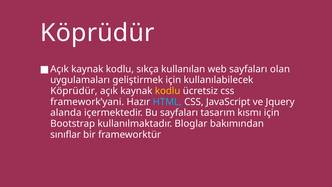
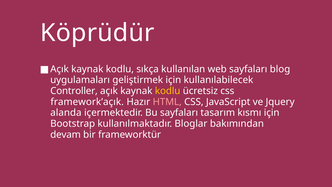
olan: olan -> blog
Köprüdür at (74, 91): Köprüdür -> Controller
framework’yani: framework’yani -> framework’açık
HTML colour: light blue -> pink
sınıflar: sınıflar -> devam
